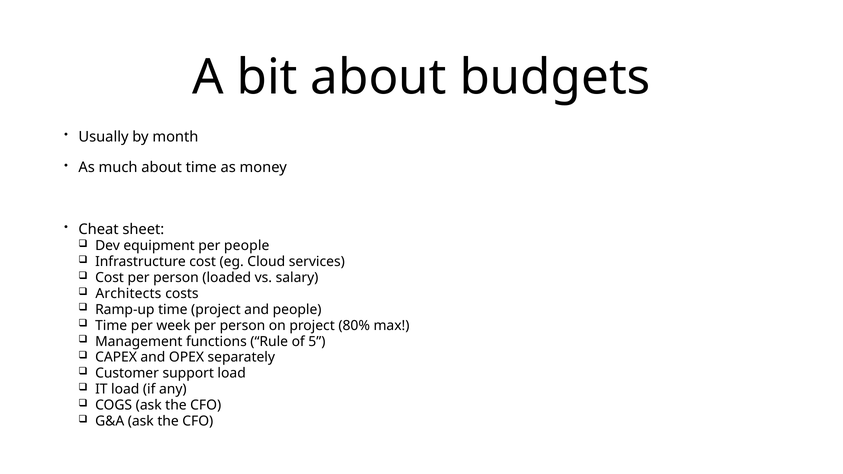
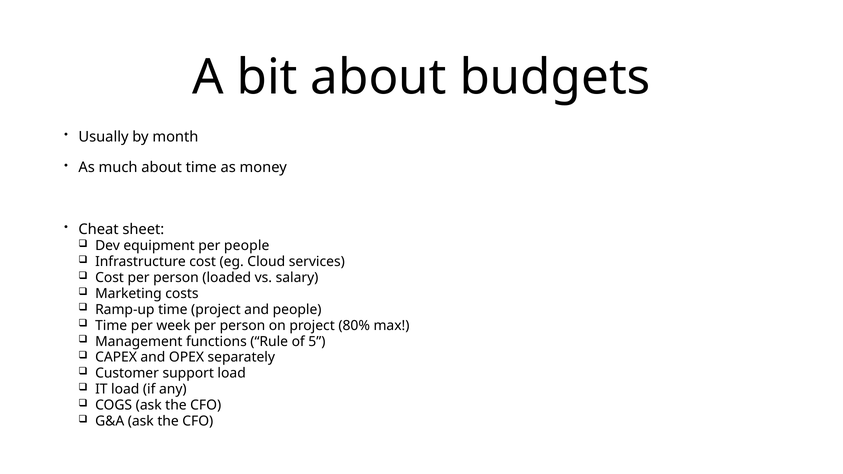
Architects: Architects -> Marketing
